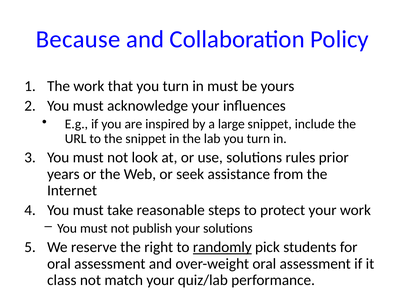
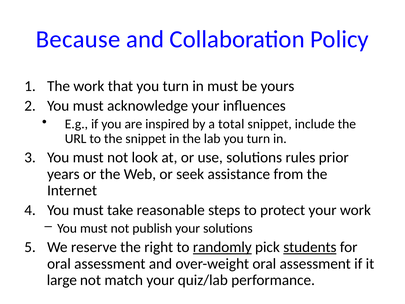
large: large -> total
students underline: none -> present
class: class -> large
